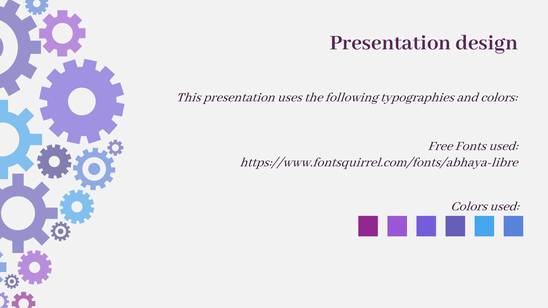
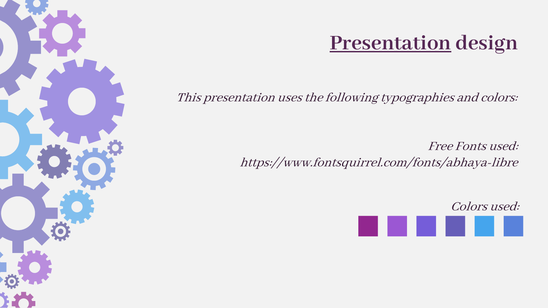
Presentation at (390, 42) underline: none -> present
